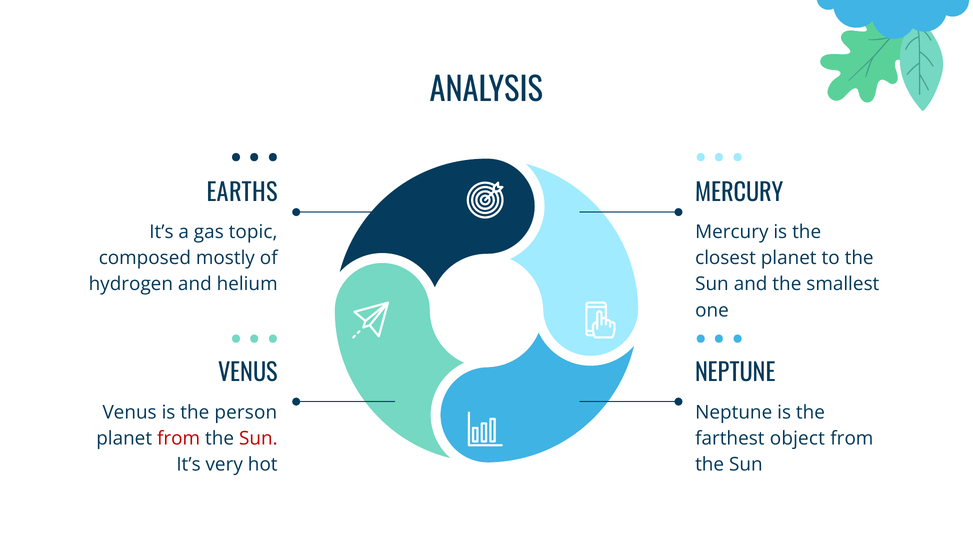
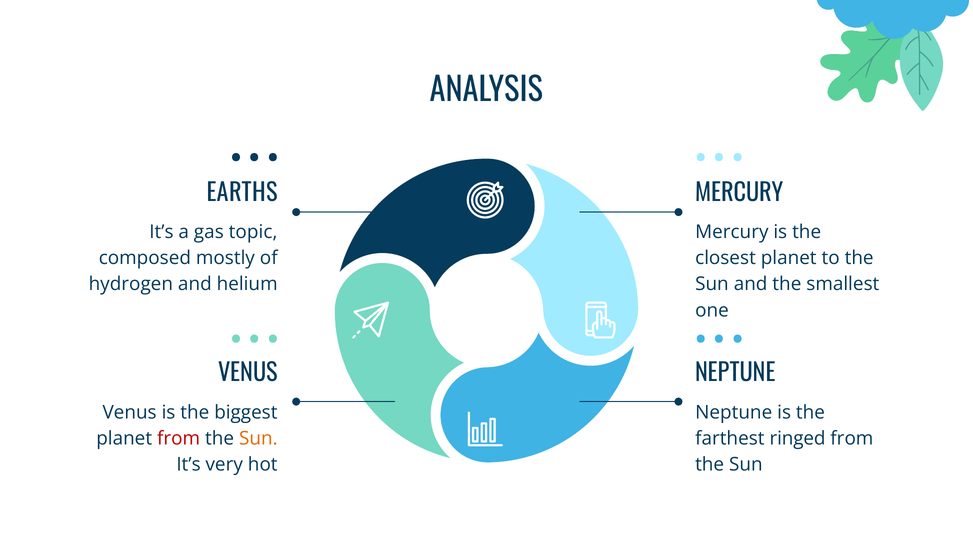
person: person -> biggest
Sun at (258, 438) colour: red -> orange
object: object -> ringed
